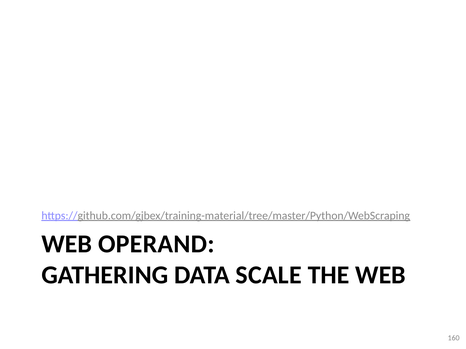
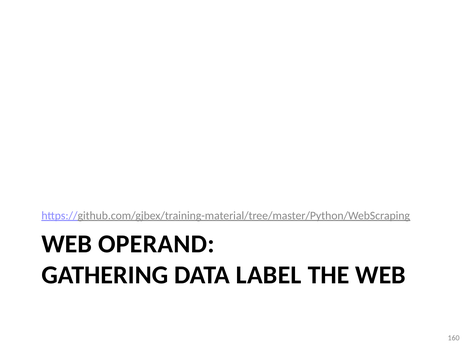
SCALE: SCALE -> LABEL
